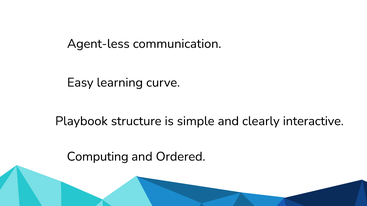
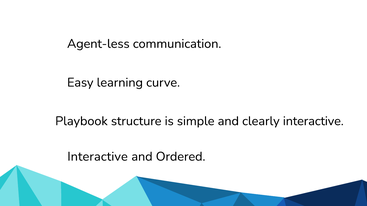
Computing at (98, 157): Computing -> Interactive
